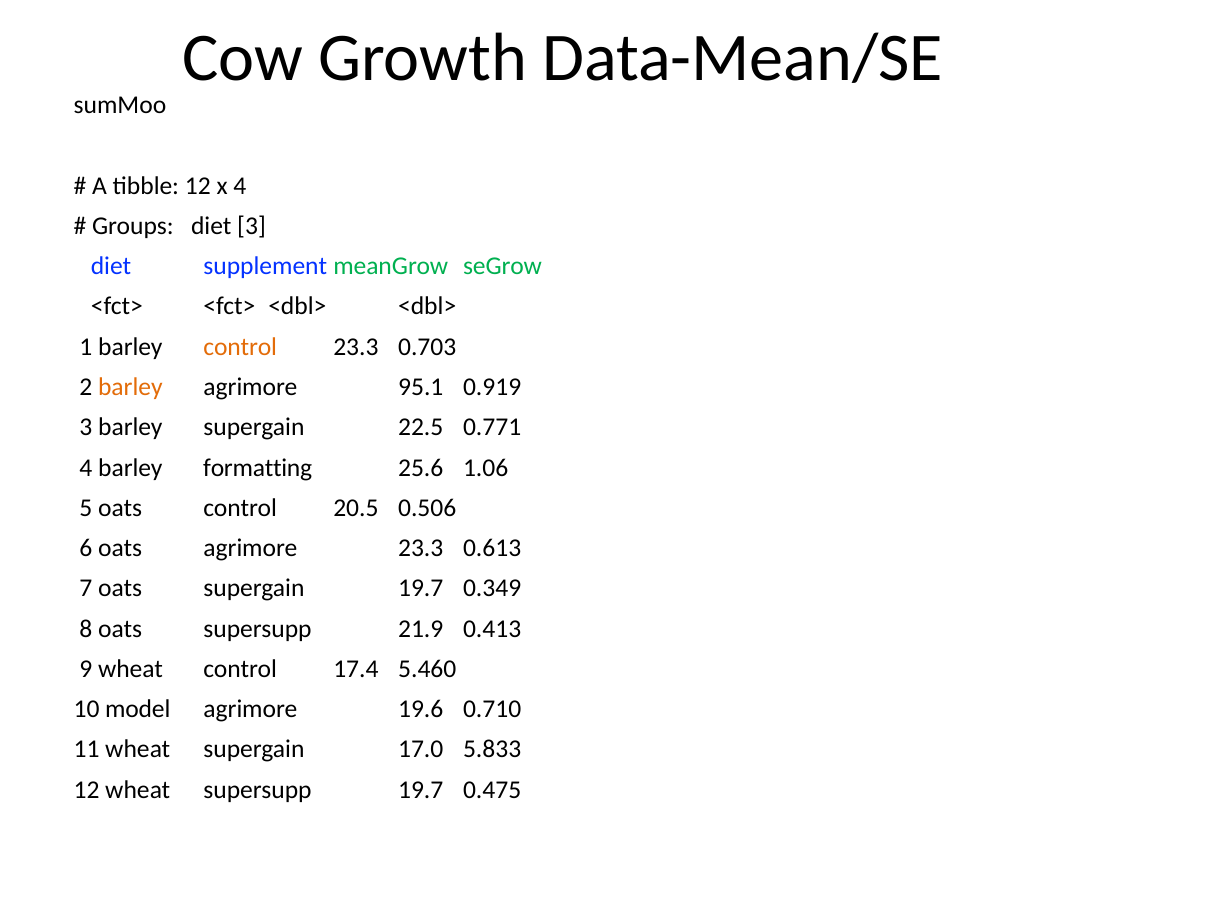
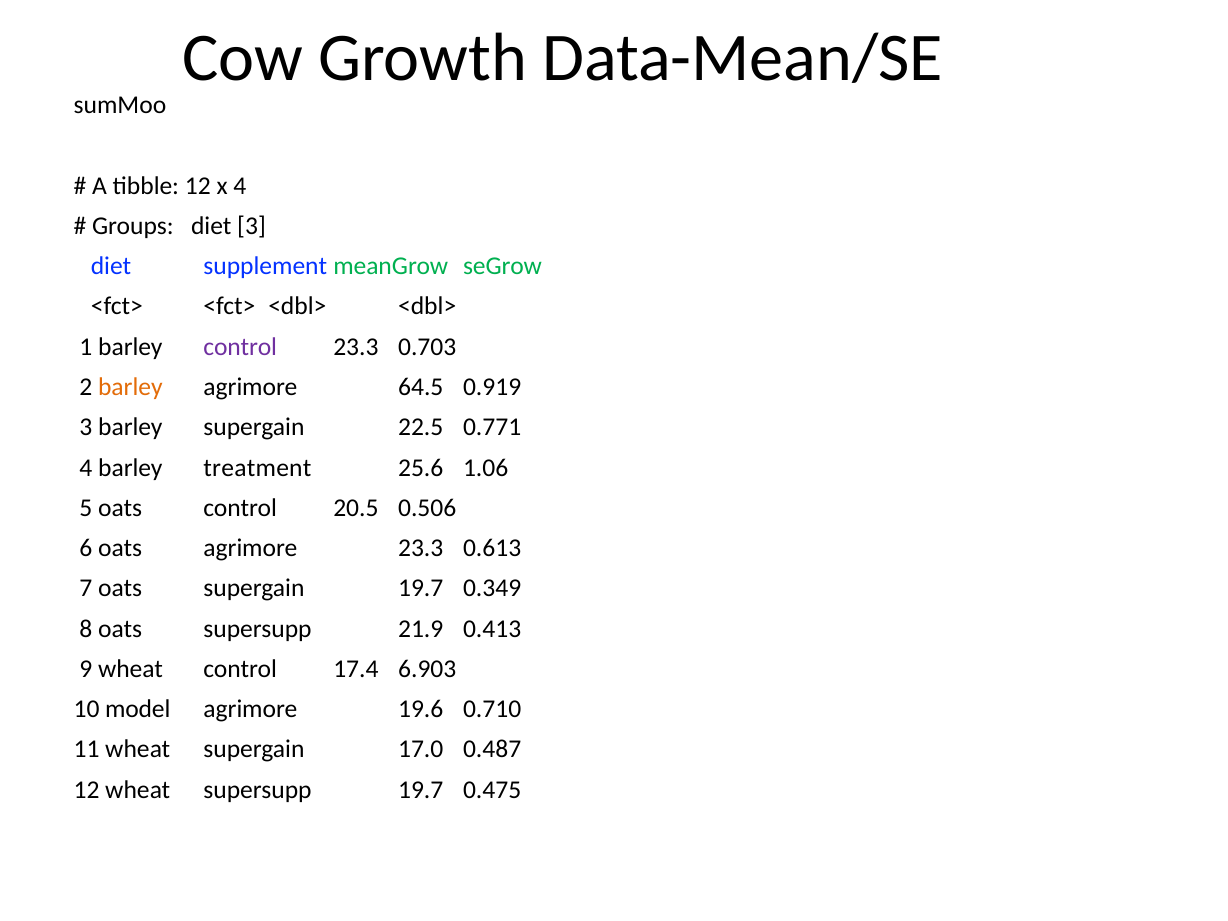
control at (240, 347) colour: orange -> purple
95.1: 95.1 -> 64.5
formatting: formatting -> treatment
5.460: 5.460 -> 6.903
5.833: 5.833 -> 0.487
